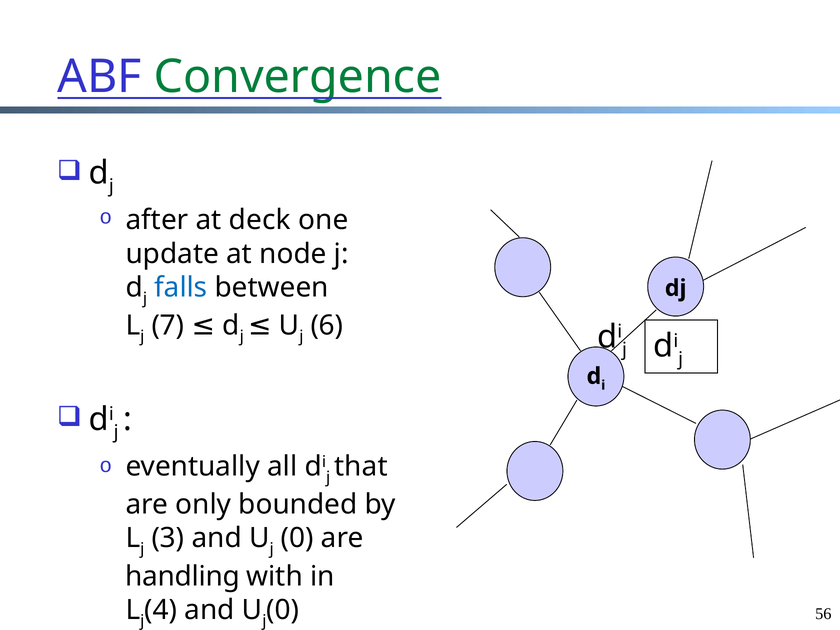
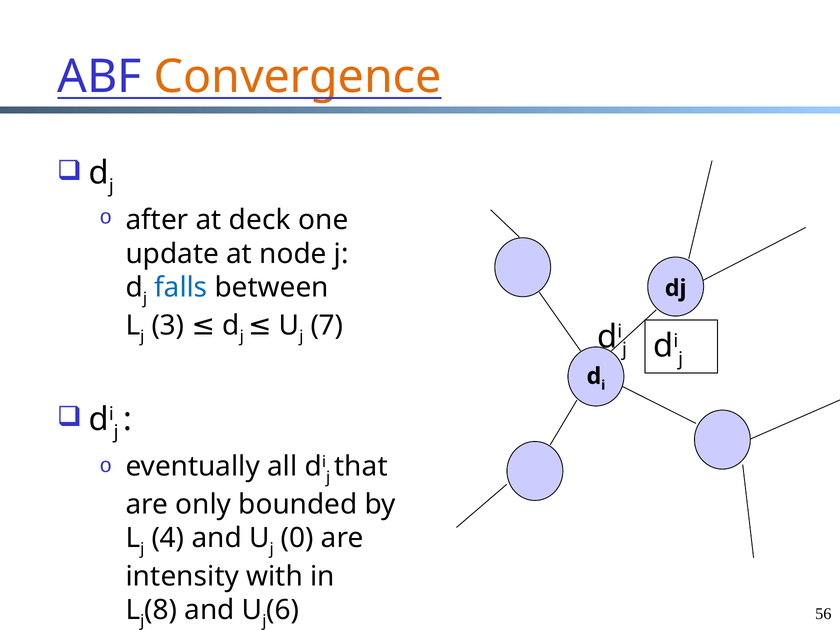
Convergence colour: green -> orange
6: 6 -> 7
7: 7 -> 3
3: 3 -> 4
handling: handling -> intensity
4: 4 -> 8
0 at (283, 610): 0 -> 6
